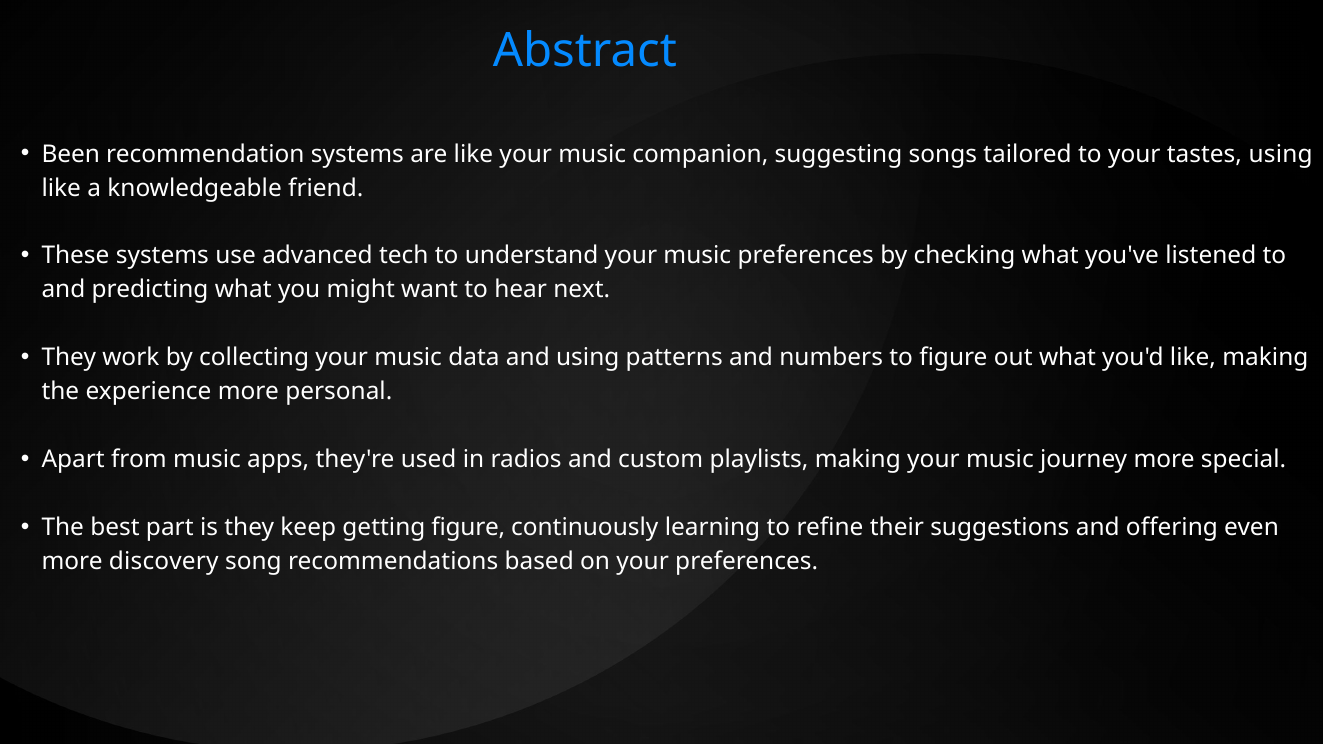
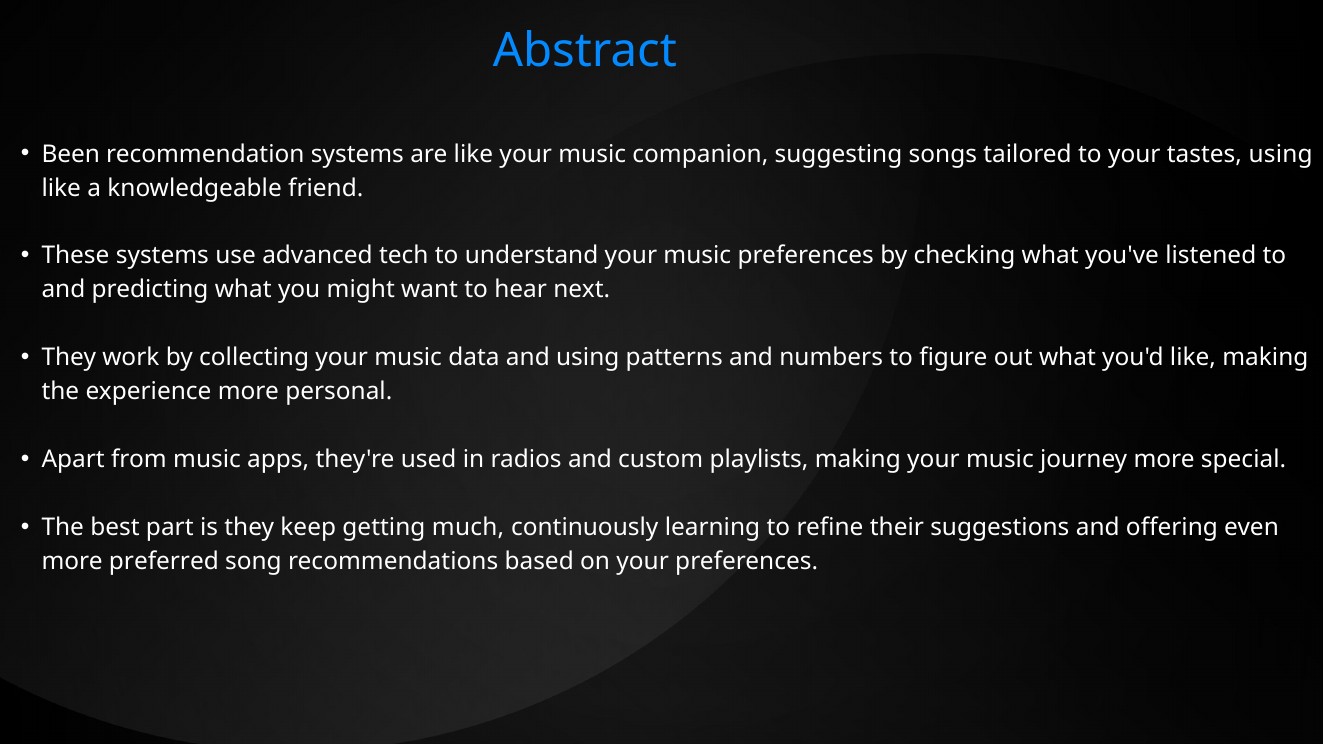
getting figure: figure -> much
discovery: discovery -> preferred
